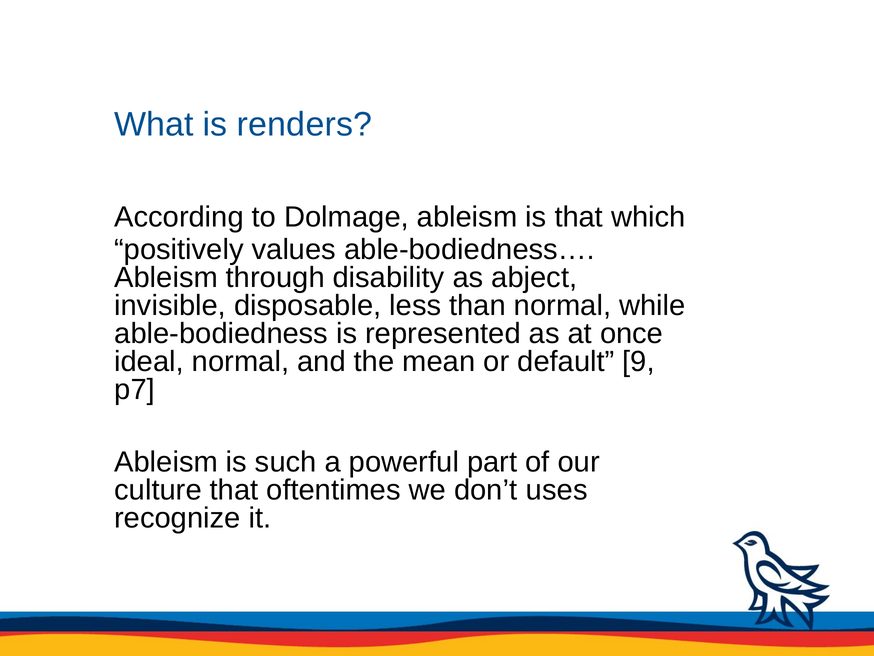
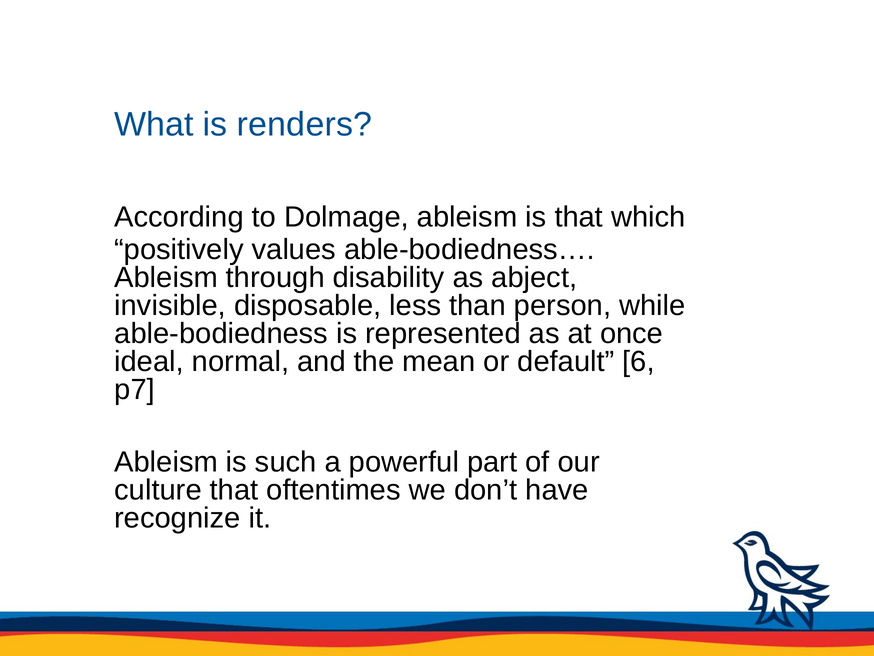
than normal: normal -> person
9: 9 -> 6
uses: uses -> have
